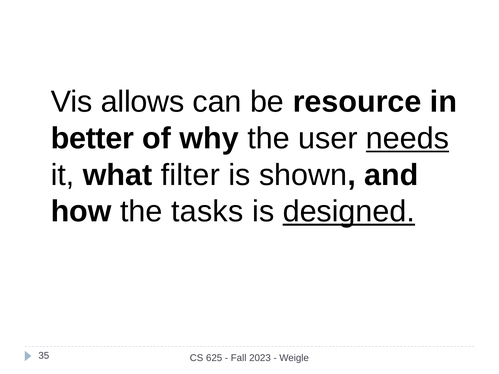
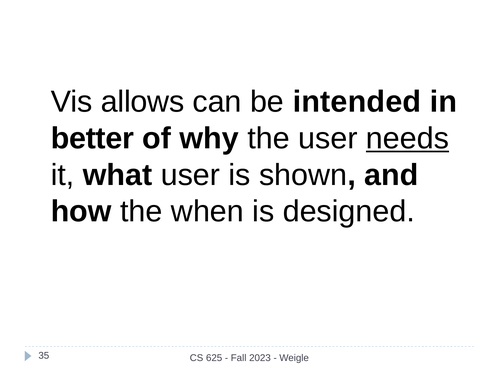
resource: resource -> intended
what filter: filter -> user
tasks: tasks -> when
designed underline: present -> none
